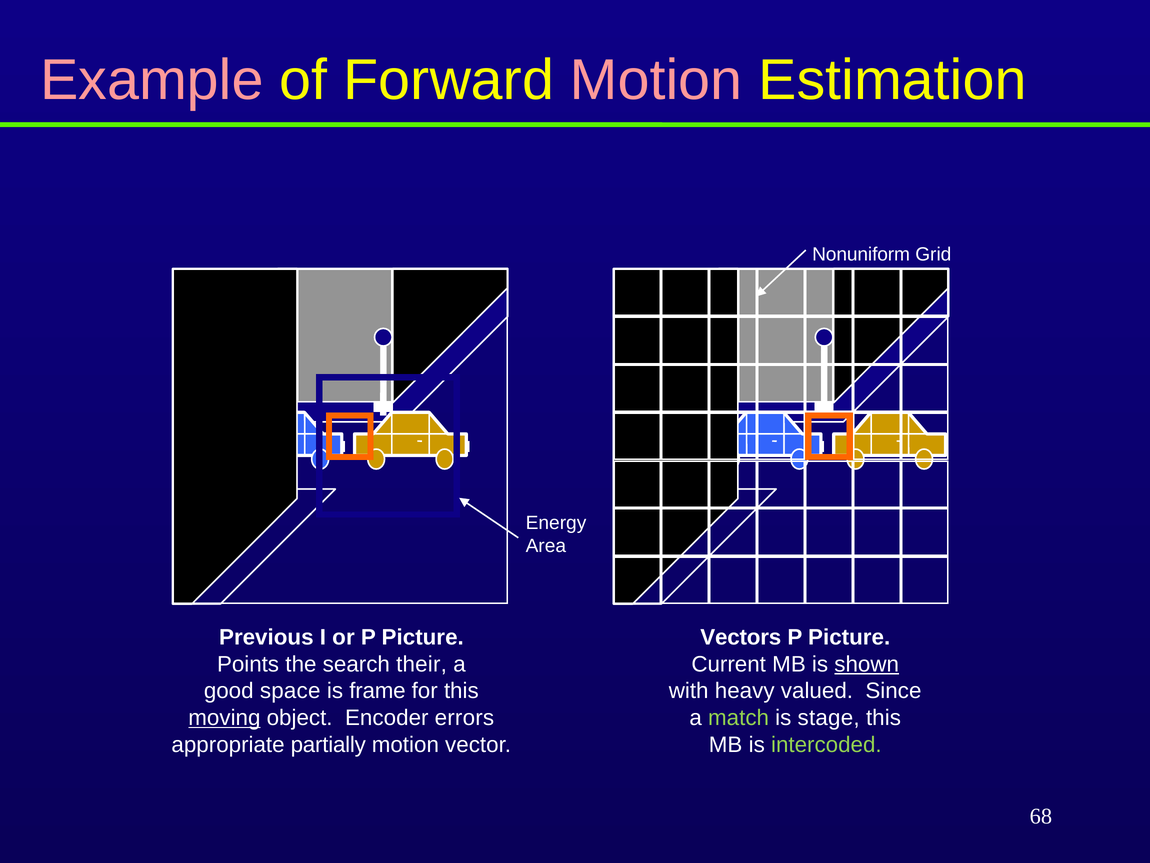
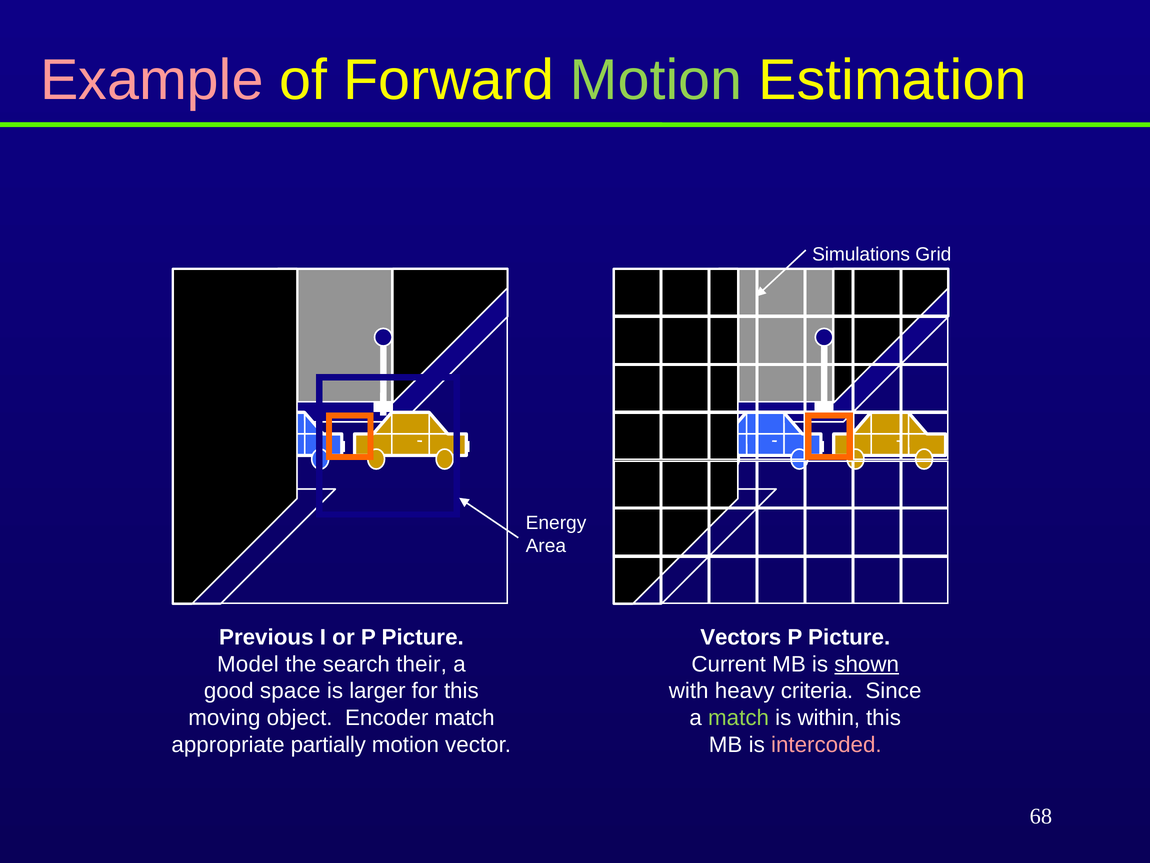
Motion at (656, 80) colour: pink -> light green
Nonuniform: Nonuniform -> Simulations
Points: Points -> Model
frame: frame -> larger
valued: valued -> criteria
moving underline: present -> none
Encoder errors: errors -> match
stage: stage -> within
intercoded colour: light green -> pink
